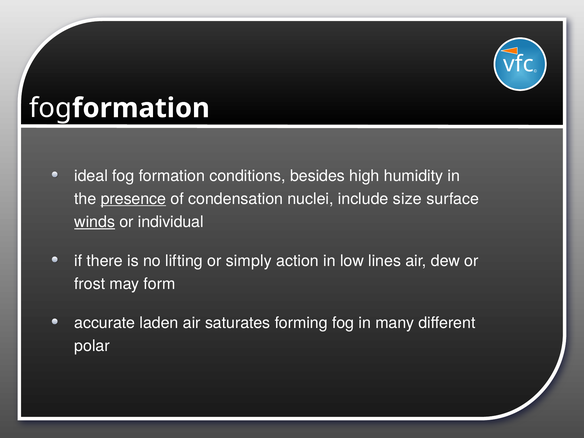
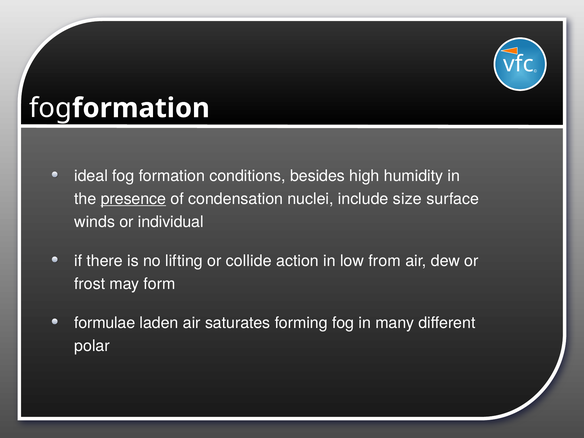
winds underline: present -> none
simply: simply -> collide
lines: lines -> from
accurate: accurate -> formulae
